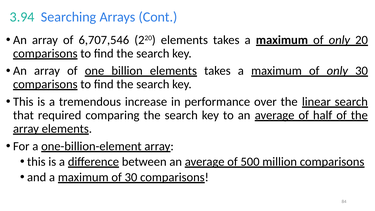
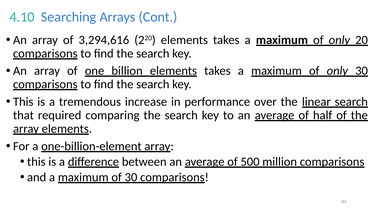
3.94: 3.94 -> 4.10
6,707,546: 6,707,546 -> 3,294,616
